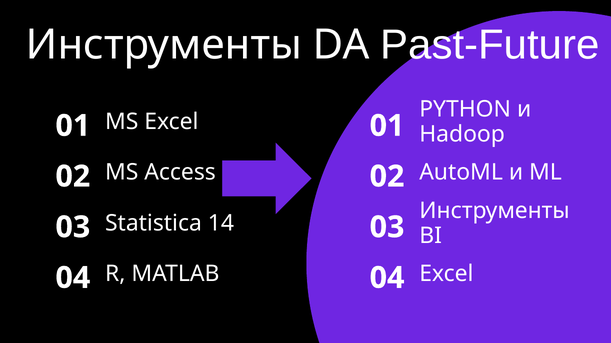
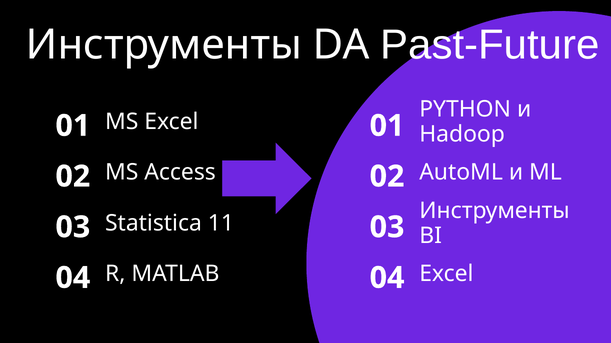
14: 14 -> 11
